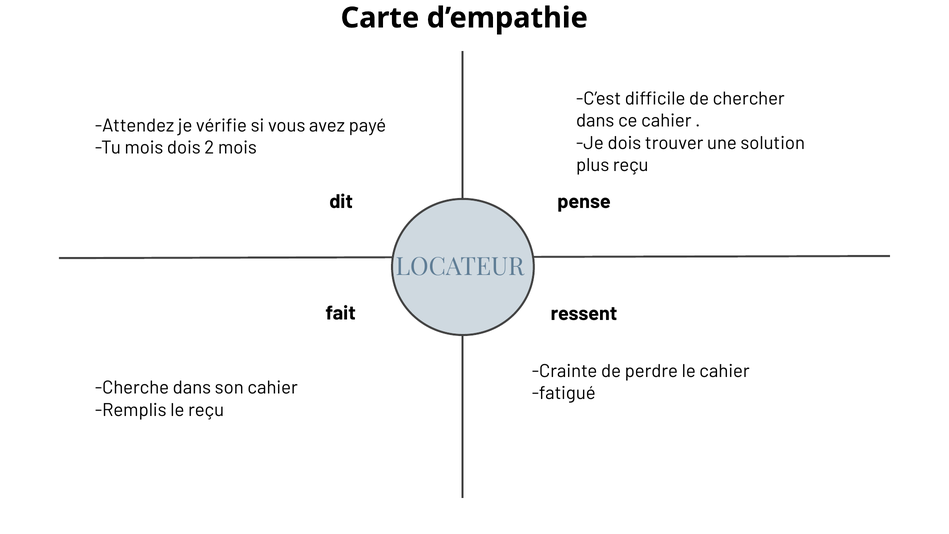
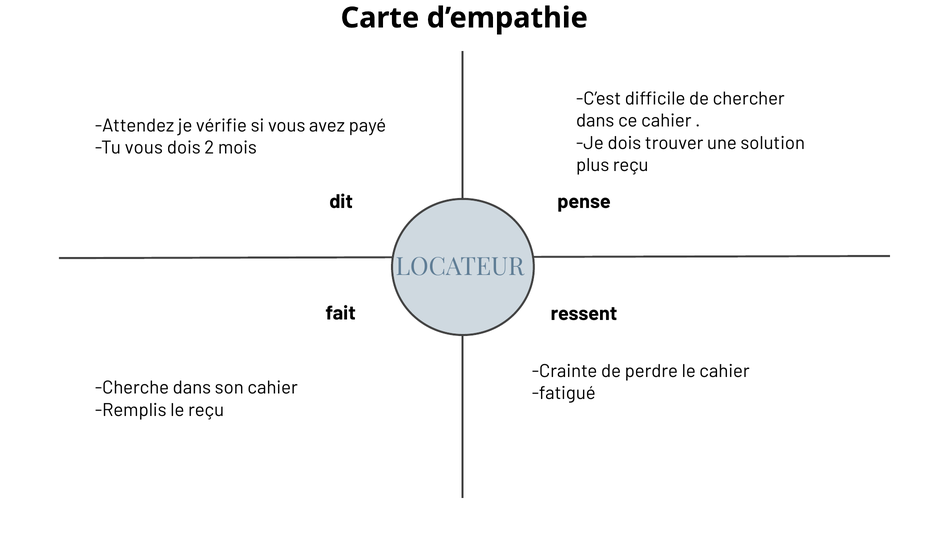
Tu mois: mois -> vous
